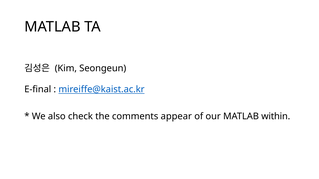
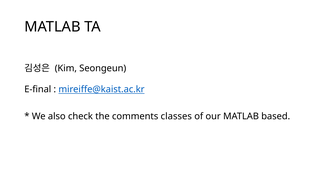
appear: appear -> classes
within: within -> based
